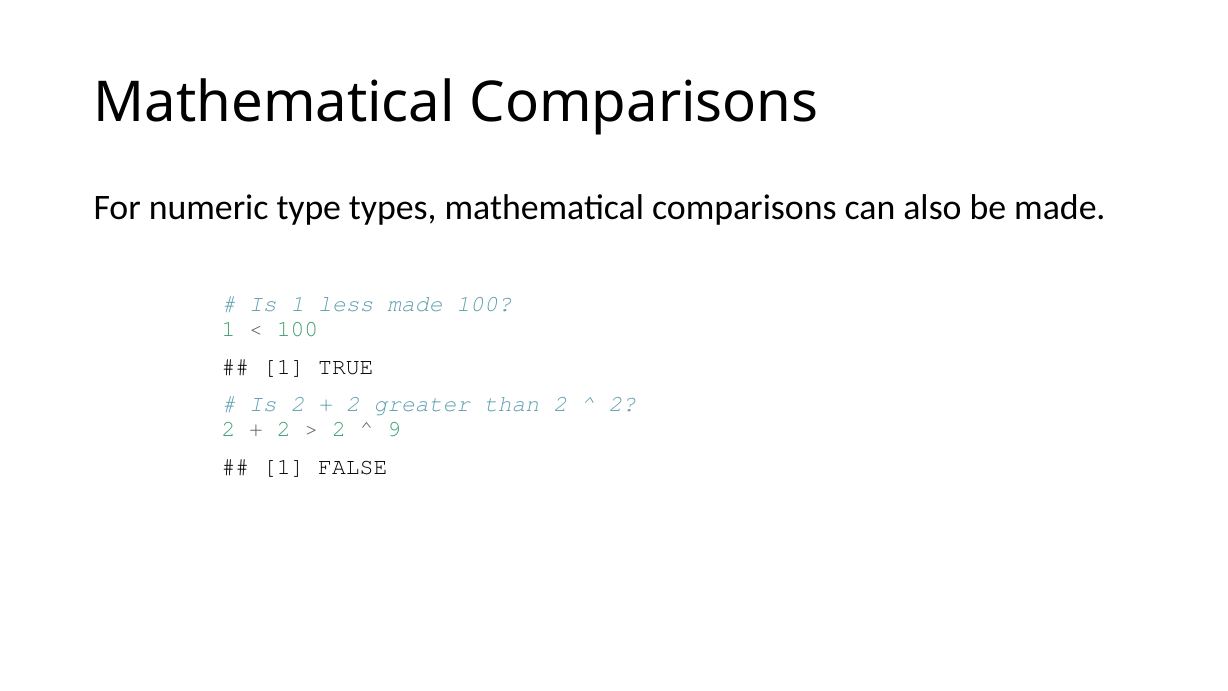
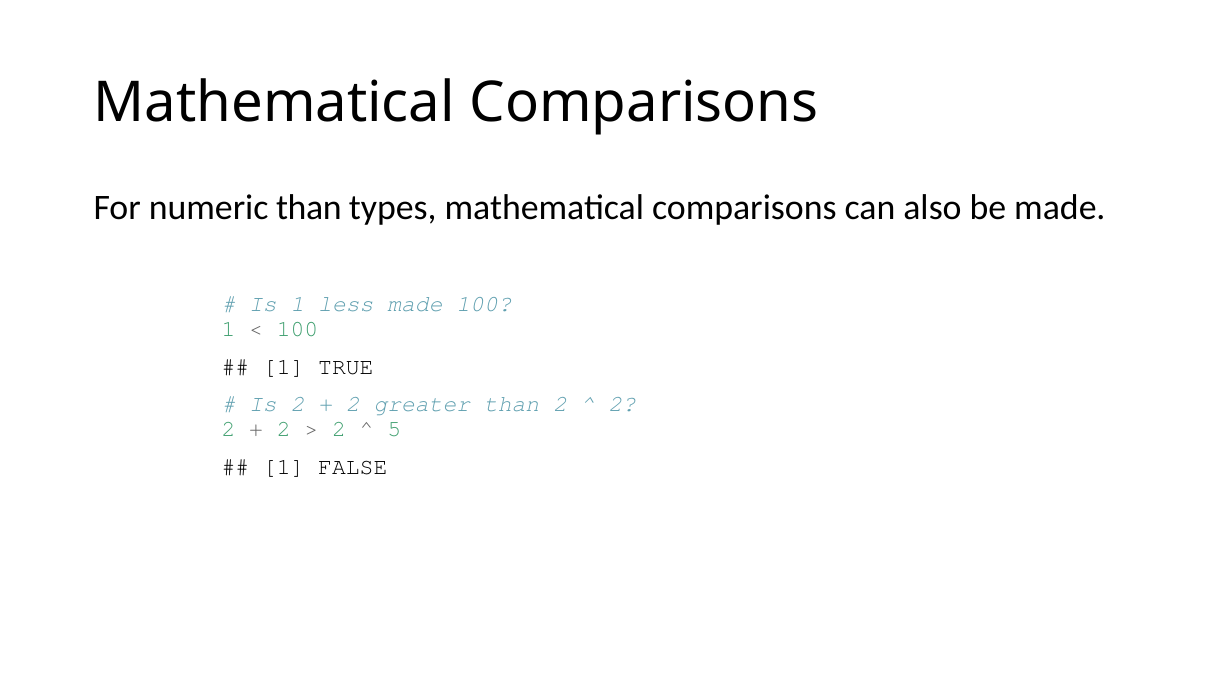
numeric type: type -> than
9: 9 -> 5
